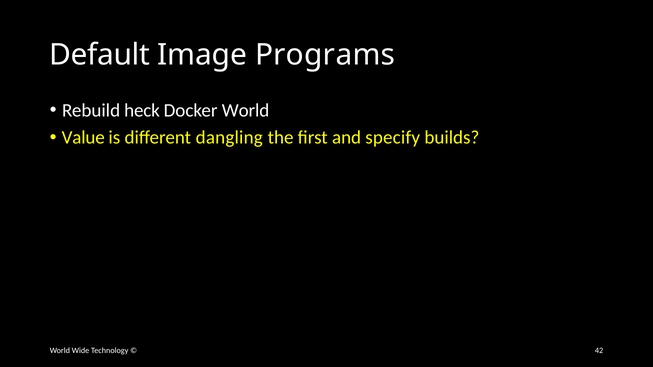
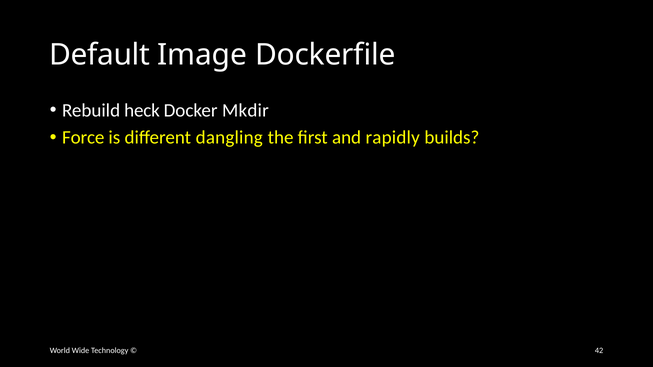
Programs: Programs -> Dockerfile
Docker World: World -> Mkdir
Value: Value -> Force
specify: specify -> rapidly
